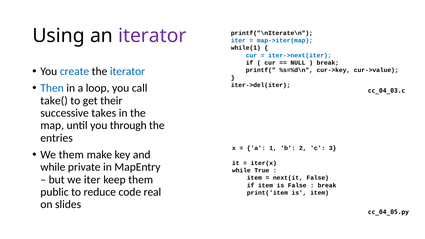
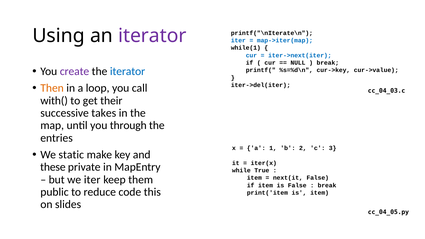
create colour: blue -> purple
Then colour: blue -> orange
take(: take( -> with(
We them: them -> static
while at (53, 167): while -> these
real: real -> this
